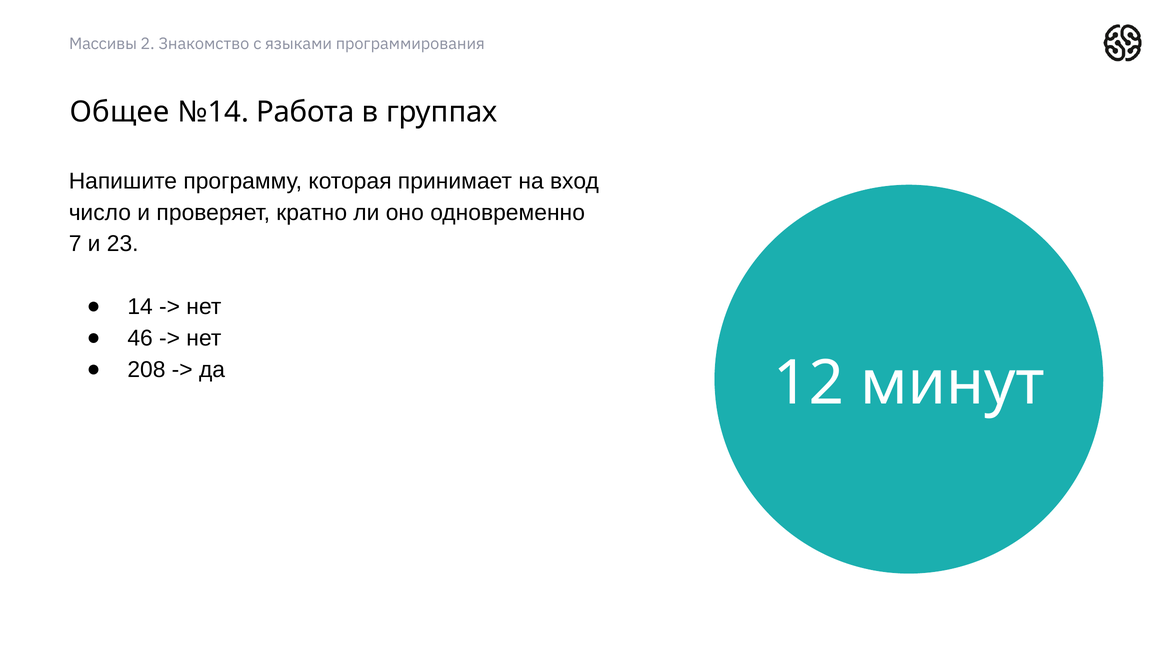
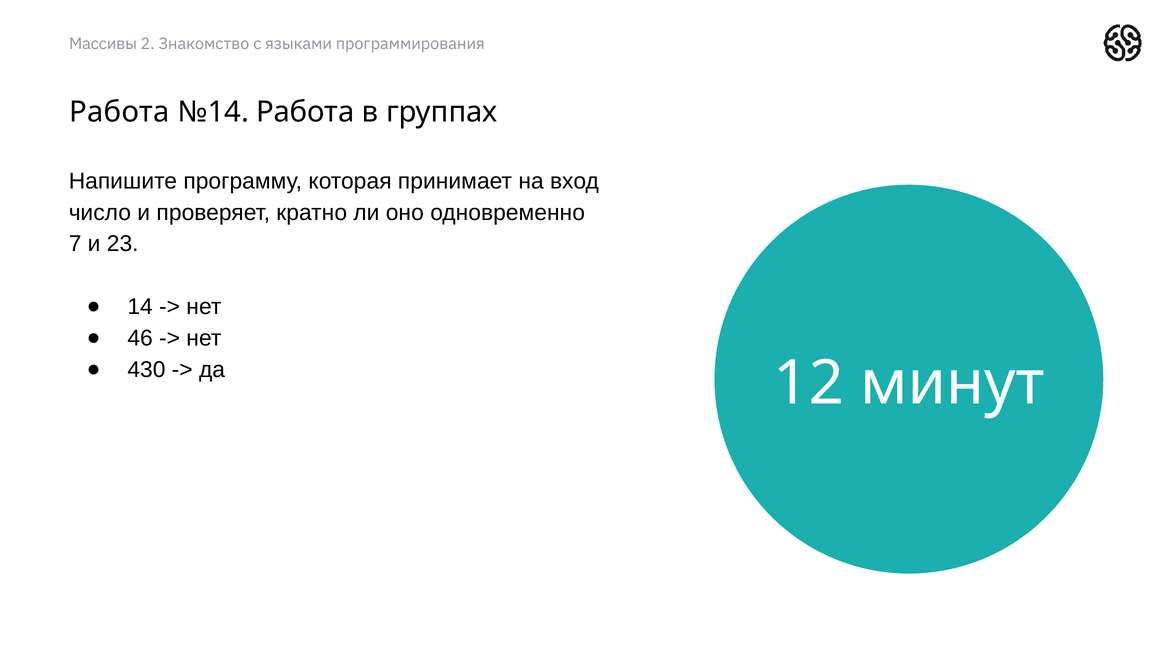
Общее at (119, 112): Общее -> Работа
208: 208 -> 430
